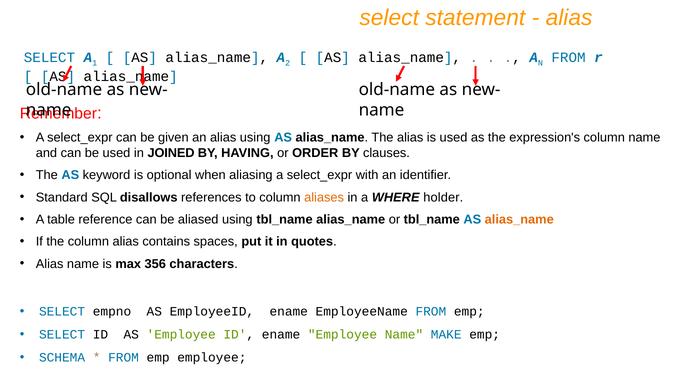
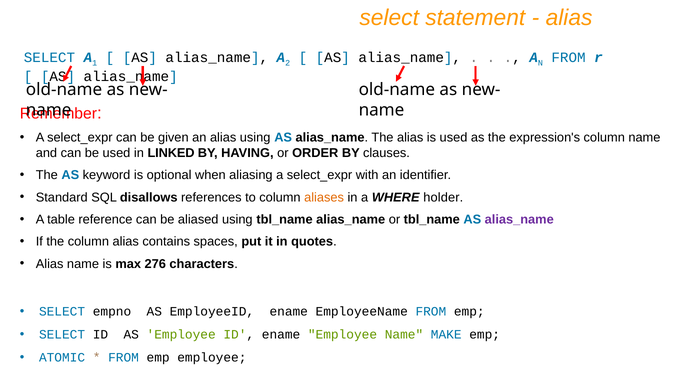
JOINED: JOINED -> LINKED
alias_name at (519, 220) colour: orange -> purple
356: 356 -> 276
SCHEMA: SCHEMA -> ATOMIC
